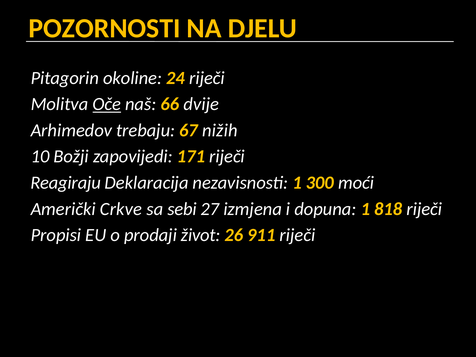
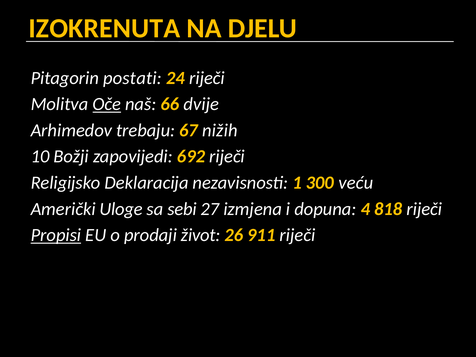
POZORNOSTI: POZORNOSTI -> IZOKRENUTA
okoline: okoline -> postati
171: 171 -> 692
Reagiraju: Reagiraju -> Religijsko
moći: moći -> veću
Crkve: Crkve -> Uloge
dopuna 1: 1 -> 4
Propisi underline: none -> present
